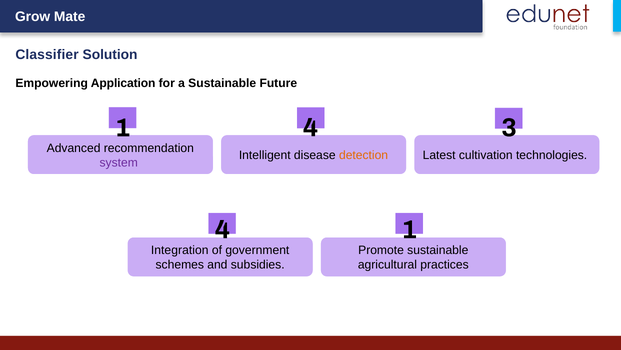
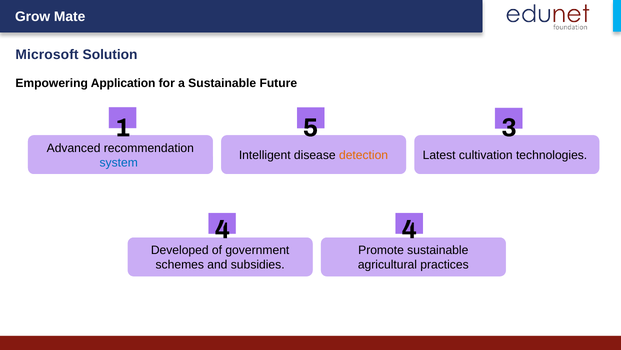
Classifier: Classifier -> Microsoft
1 4: 4 -> 5
system colour: purple -> blue
4 1: 1 -> 4
Integration: Integration -> Developed
